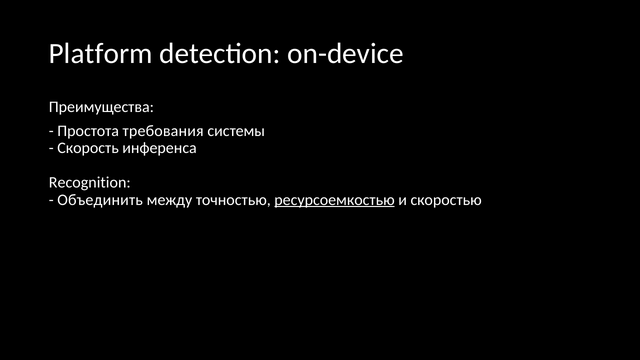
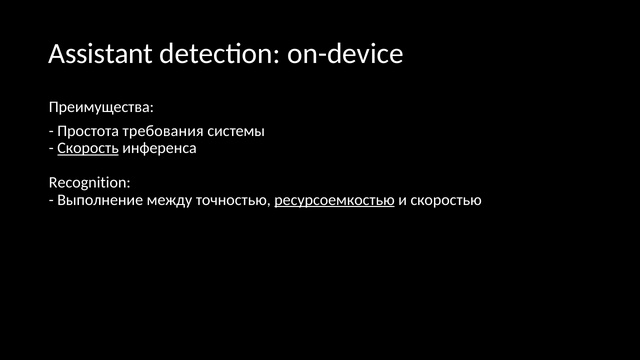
Platform: Platform -> Assistant
Скорость underline: none -> present
Объединить: Объединить -> Выполнение
